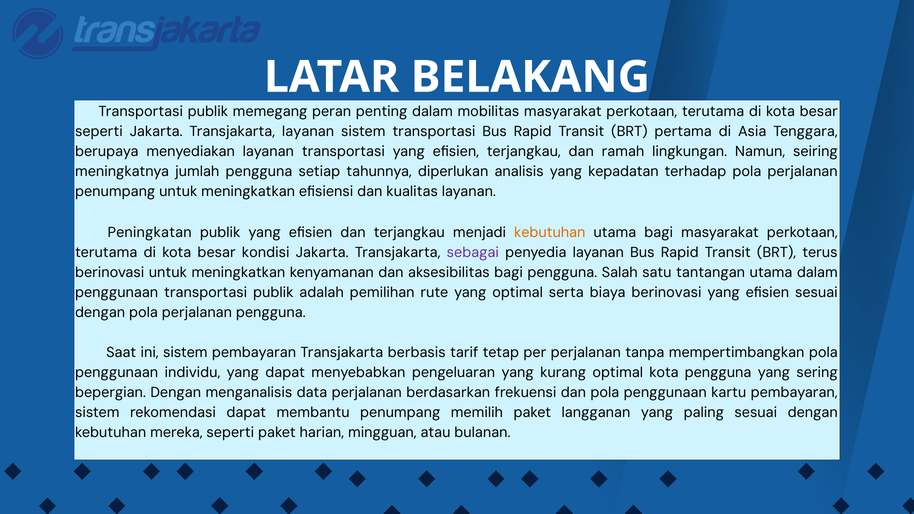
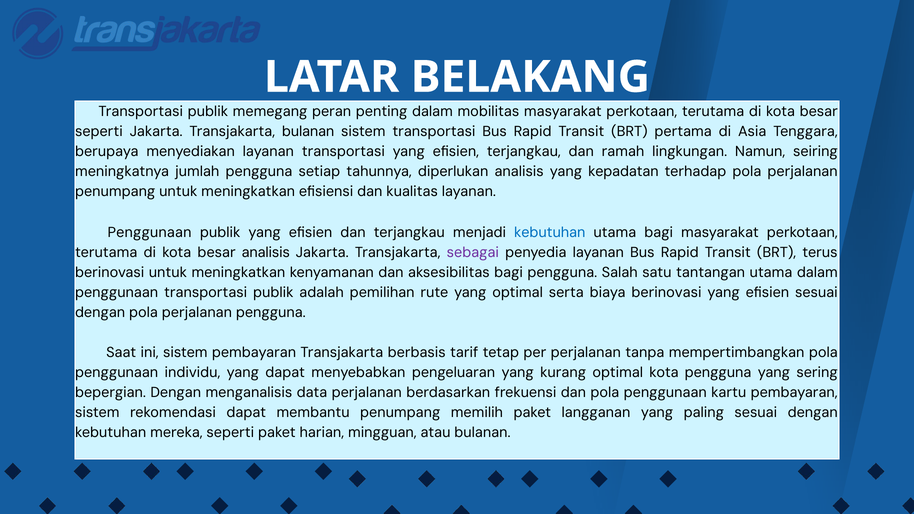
Transjakarta layanan: layanan -> bulanan
Peningkatan at (150, 232): Peningkatan -> Penggunaan
kebutuhan at (550, 232) colour: orange -> blue
besar kondisi: kondisi -> analisis
